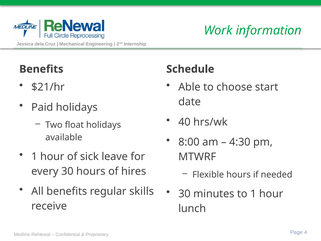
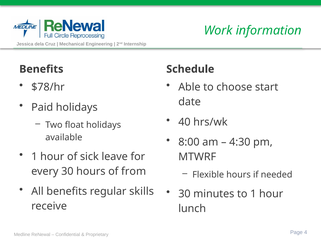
$21/hr: $21/hr -> $78/hr
hires: hires -> from
